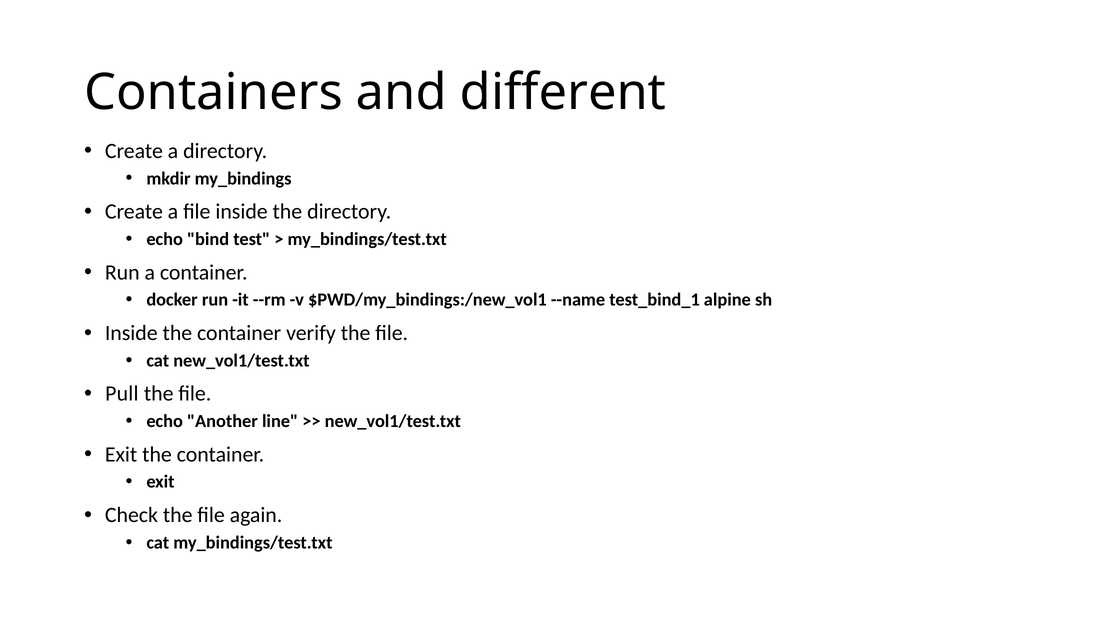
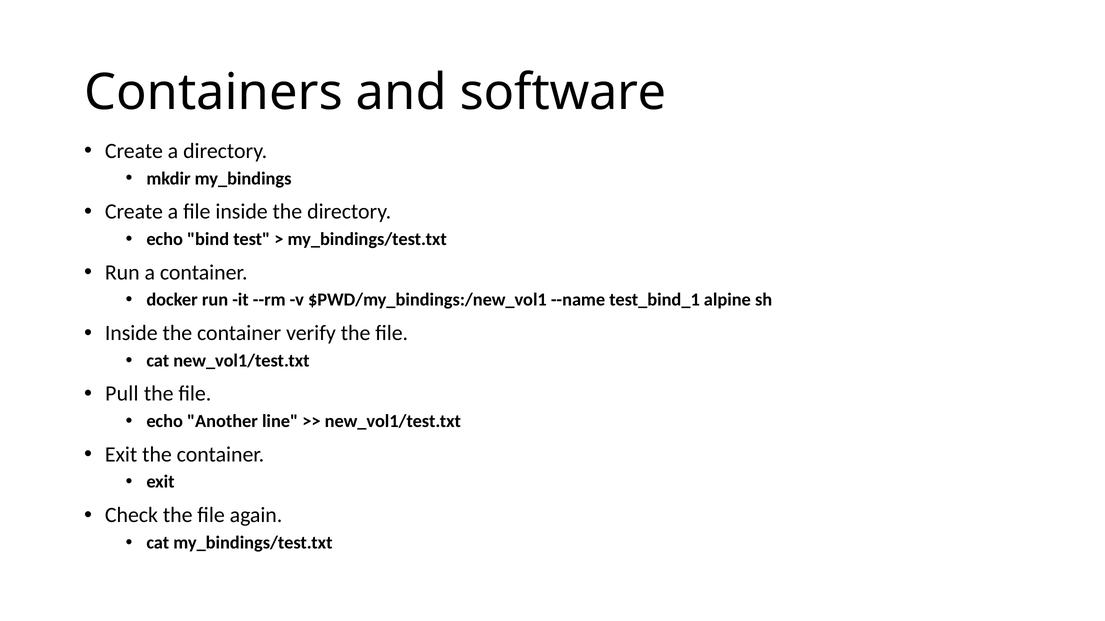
different: different -> software
